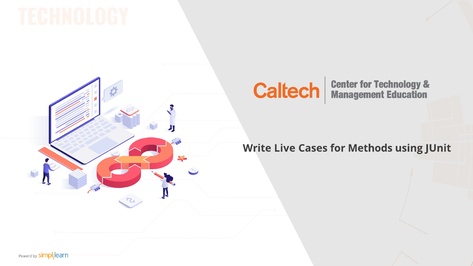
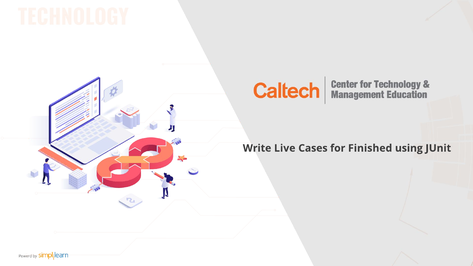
Methods: Methods -> Finished
